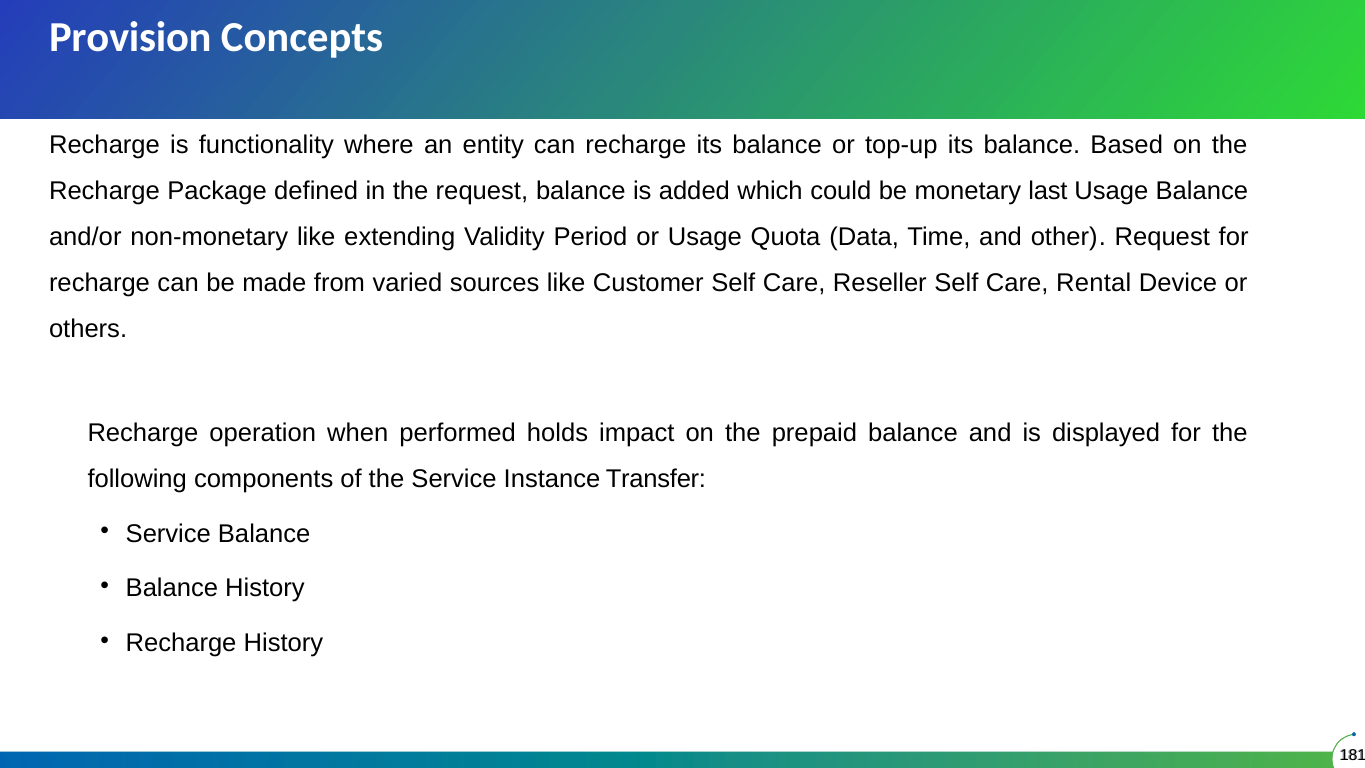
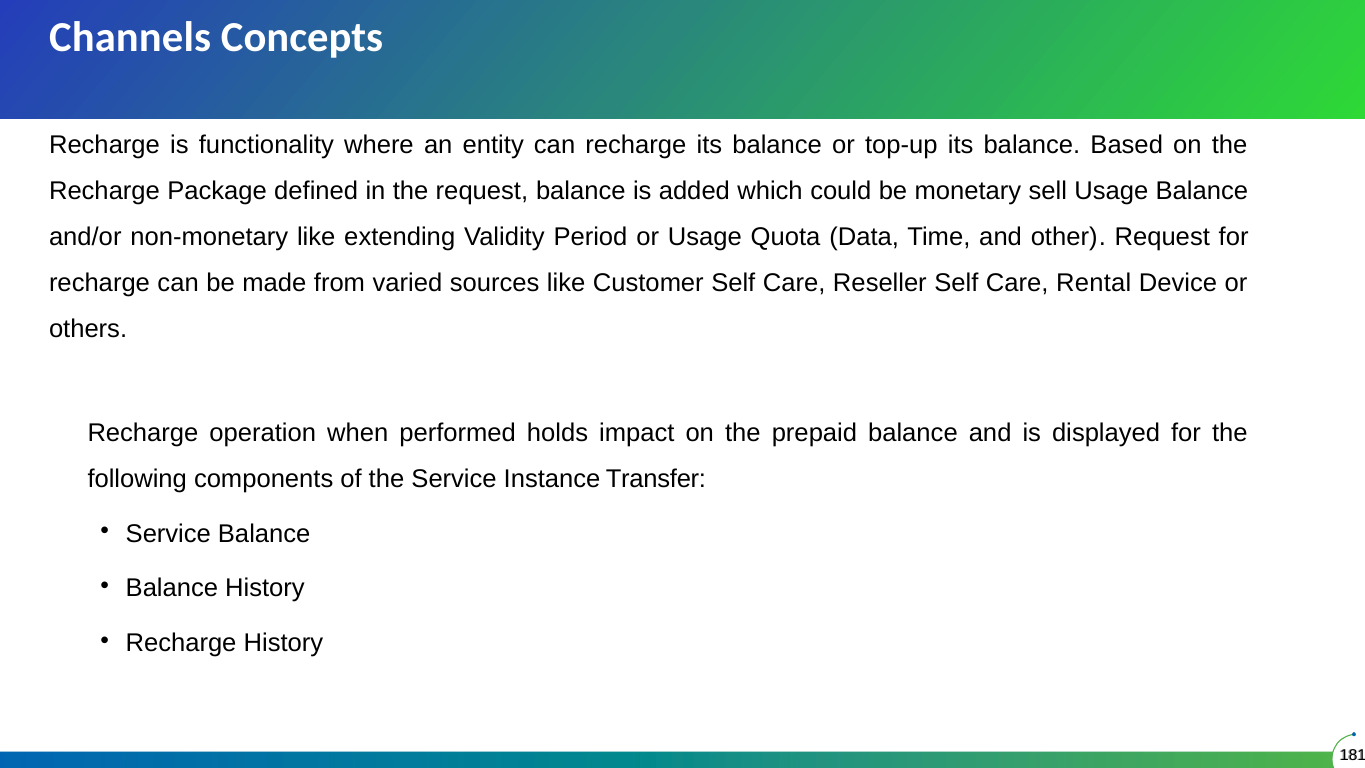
Provision: Provision -> Channels
last: last -> sell
